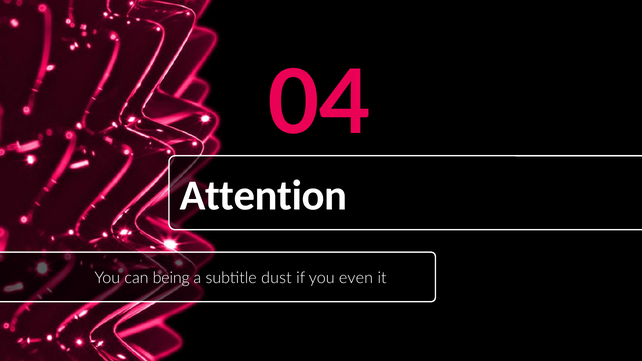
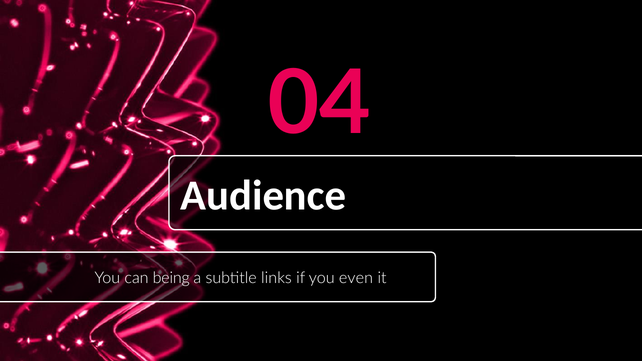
Attention: Attention -> Audience
dust: dust -> links
